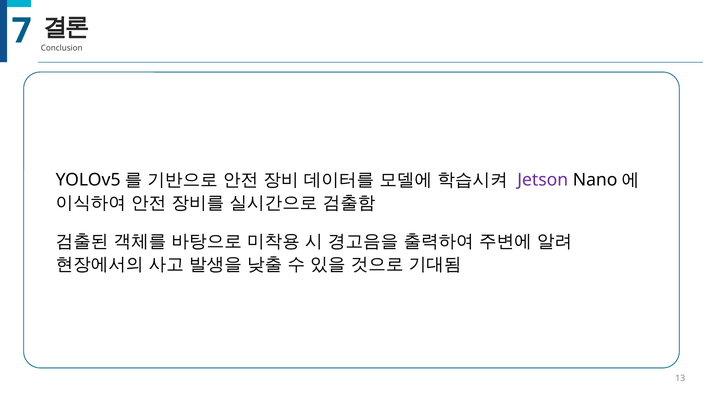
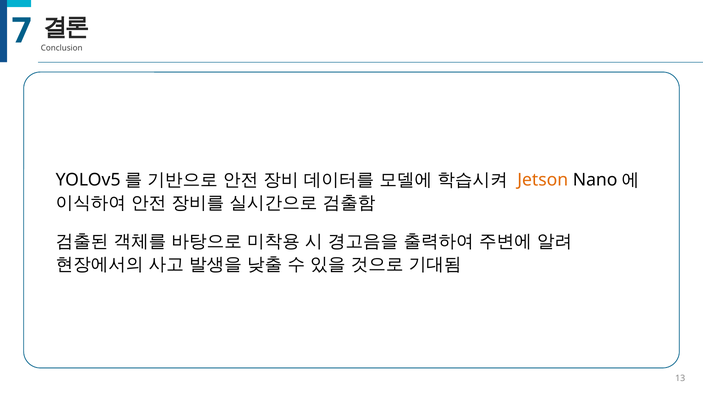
Jetson colour: purple -> orange
